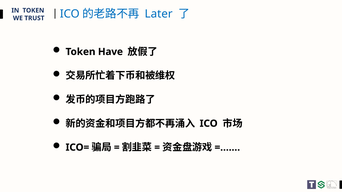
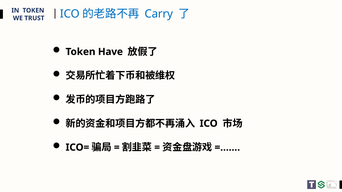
Later: Later -> Carry
